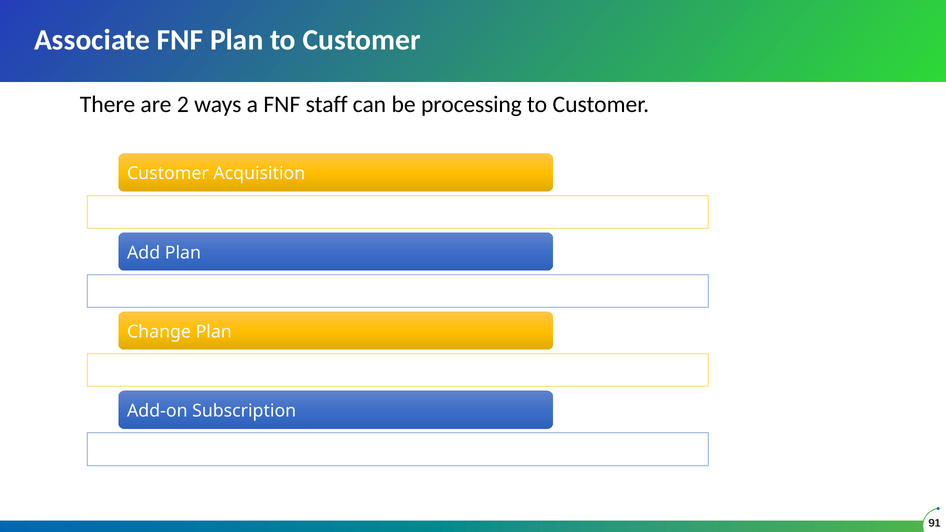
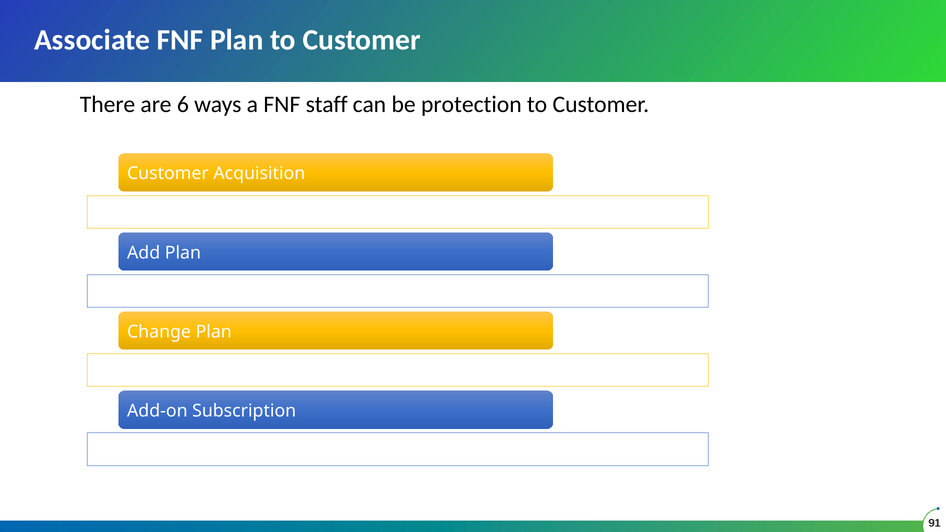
2: 2 -> 6
processing: processing -> protection
